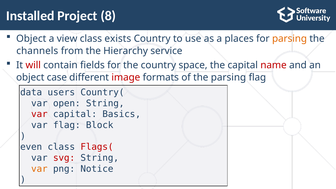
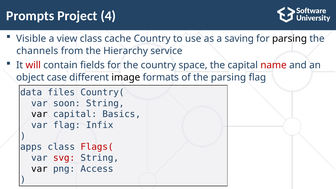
Installed: Installed -> Prompts
8: 8 -> 4
Object at (31, 39): Object -> Visible
exists: exists -> cache
places: places -> saving
parsing at (290, 39) colour: orange -> black
image colour: red -> black
users: users -> files
open: open -> soon
var at (39, 114) colour: red -> black
Block: Block -> Infix
even: even -> apps
var at (39, 169) colour: orange -> black
Notice: Notice -> Access
